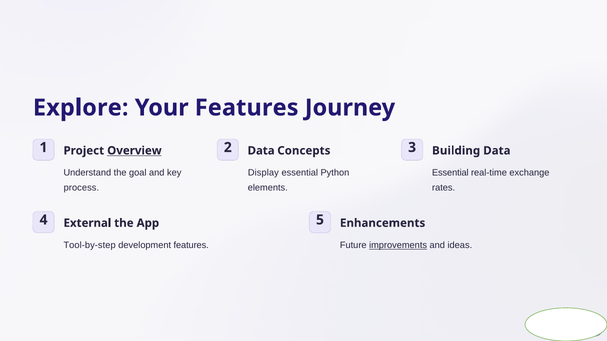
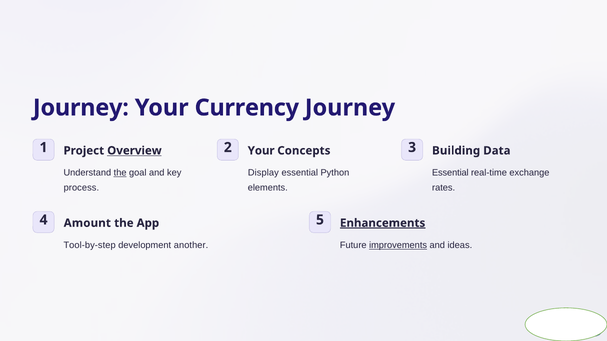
Explore at (81, 108): Explore -> Journey
Your Features: Features -> Currency
2 Data: Data -> Your
the at (120, 173) underline: none -> present
External: External -> Amount
Enhancements underline: none -> present
development features: features -> another
